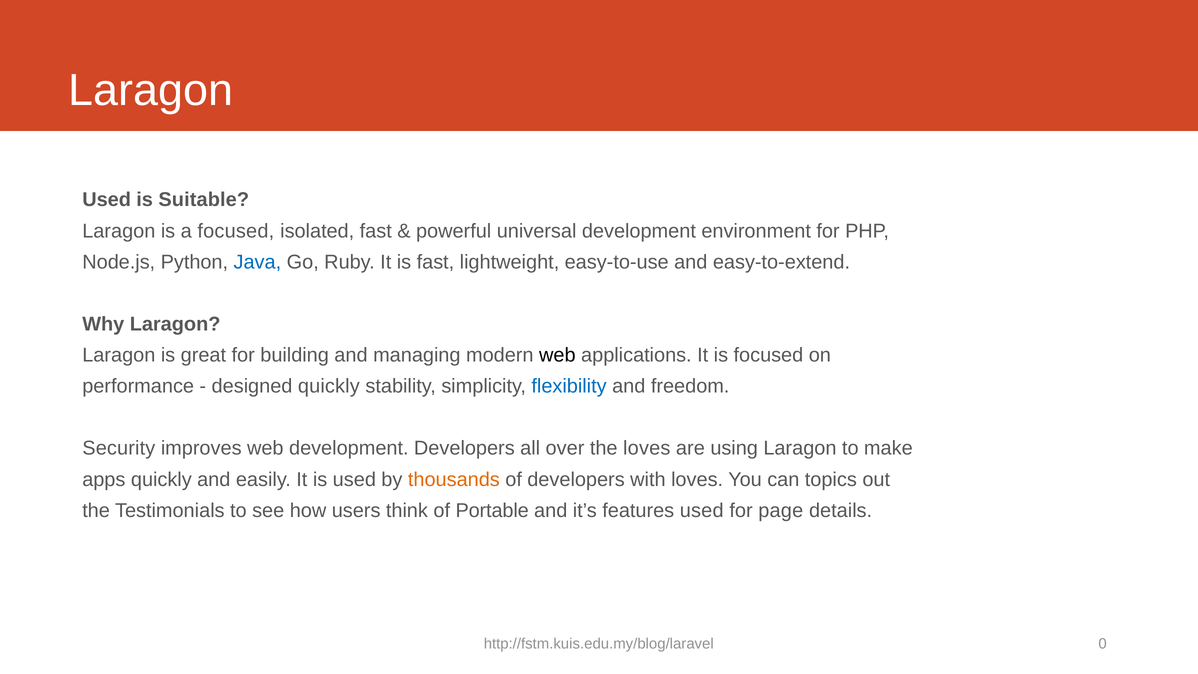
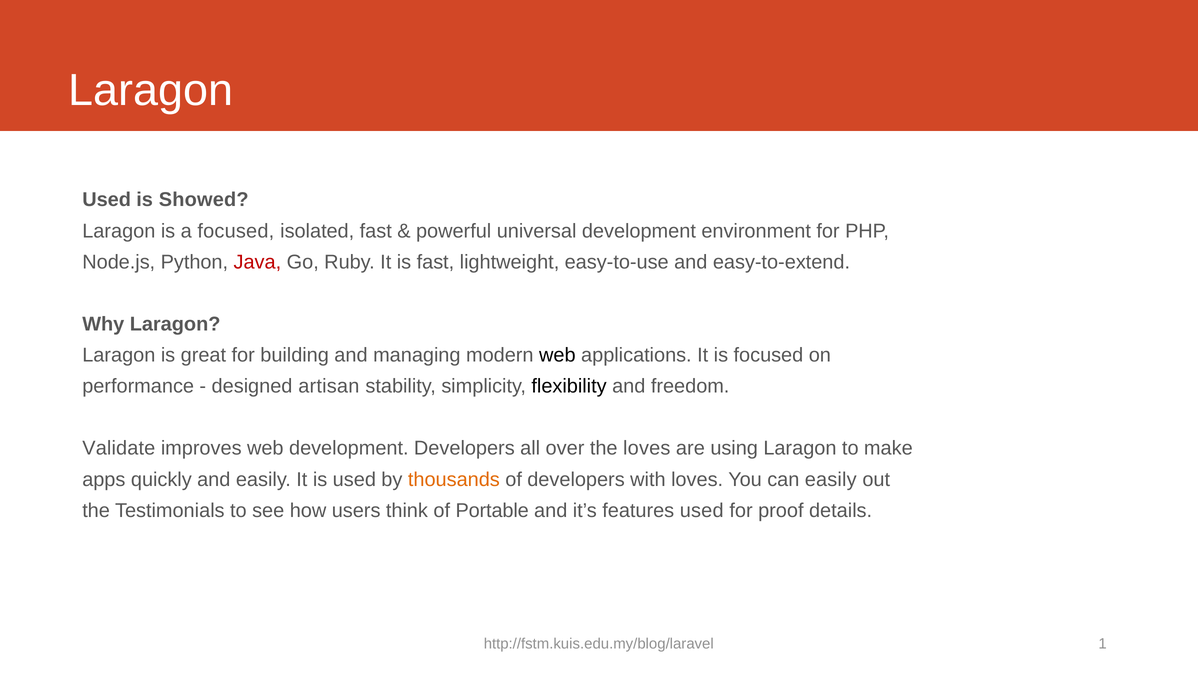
Suitable: Suitable -> Showed
Java colour: blue -> red
designed quickly: quickly -> artisan
flexibility colour: blue -> black
Security: Security -> Validate
can topics: topics -> easily
page: page -> proof
0: 0 -> 1
